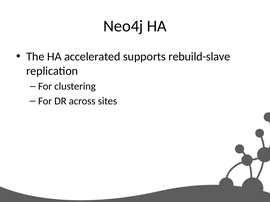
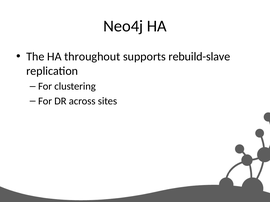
accelerated: accelerated -> throughout
